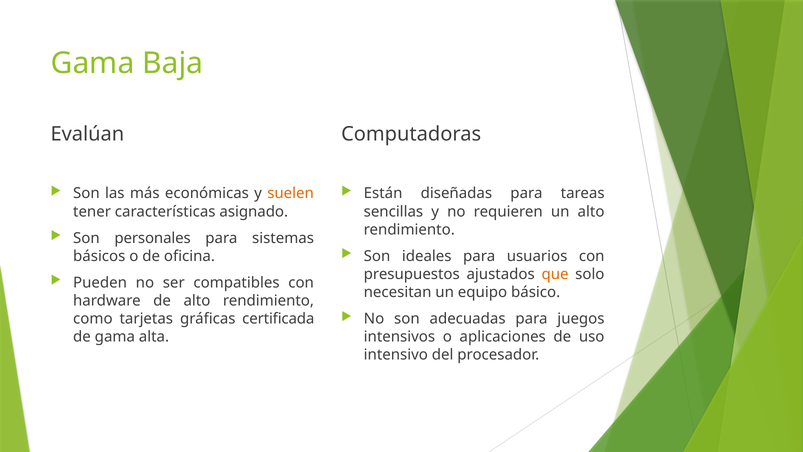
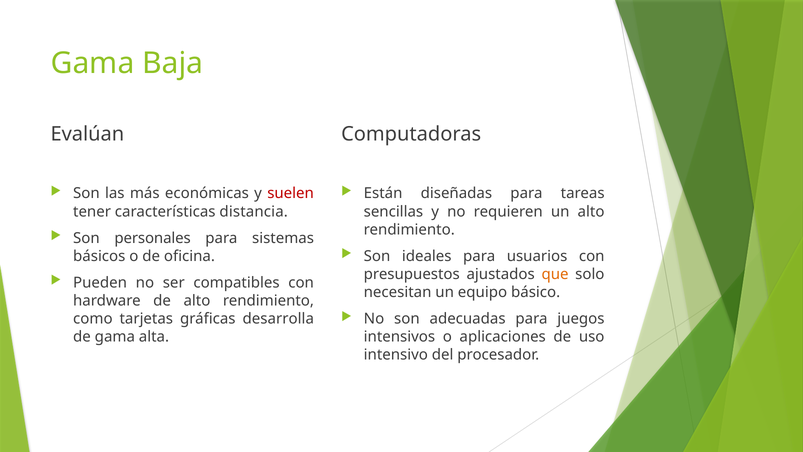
suelen colour: orange -> red
asignado: asignado -> distancia
certificada: certificada -> desarrolla
